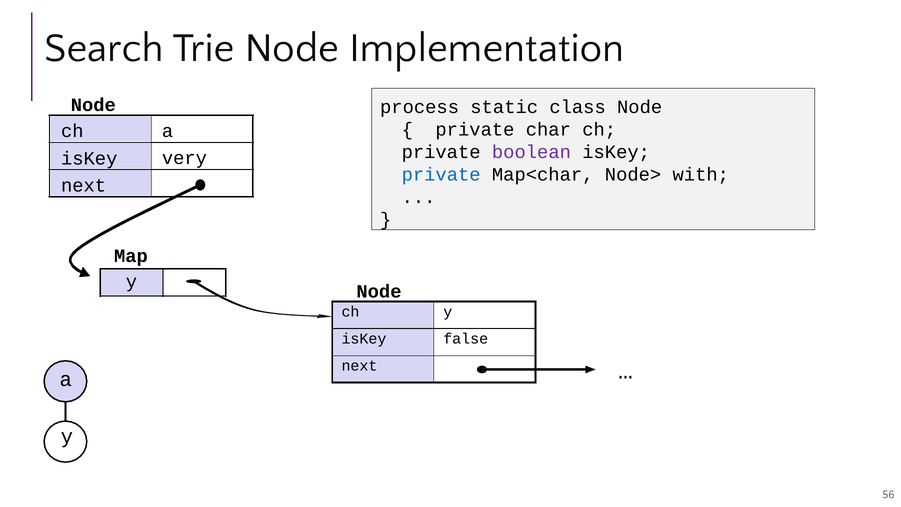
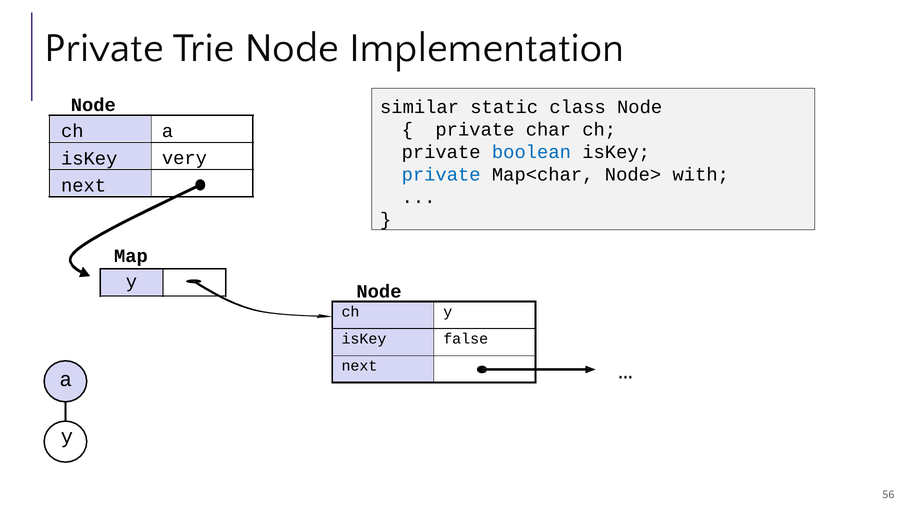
Search at (104, 48): Search -> Private
process: process -> similar
boolean colour: purple -> blue
